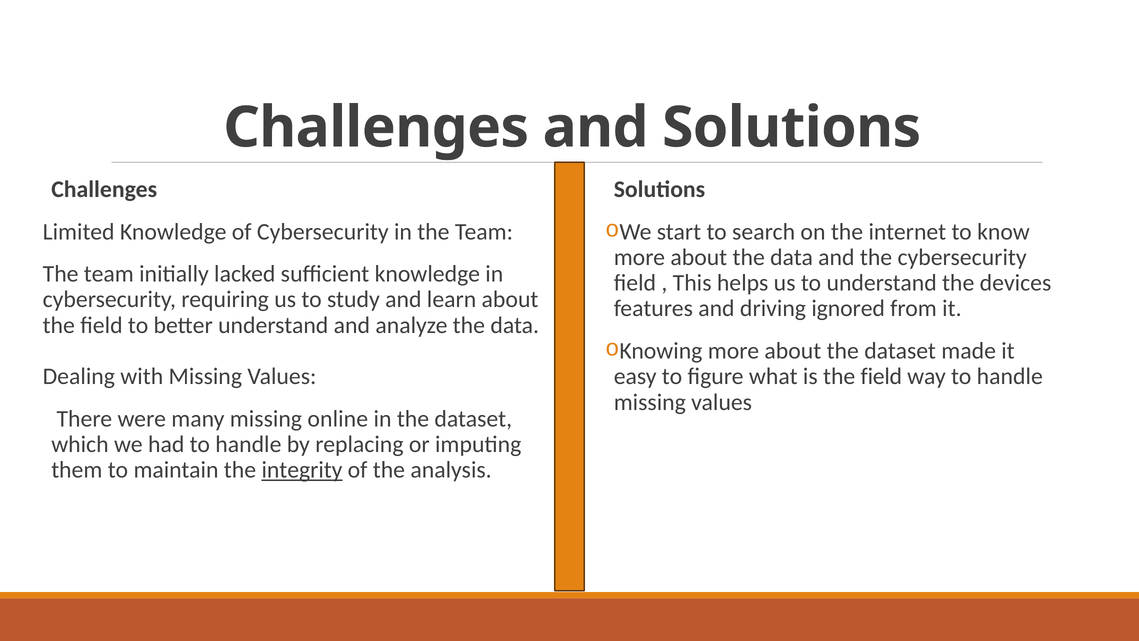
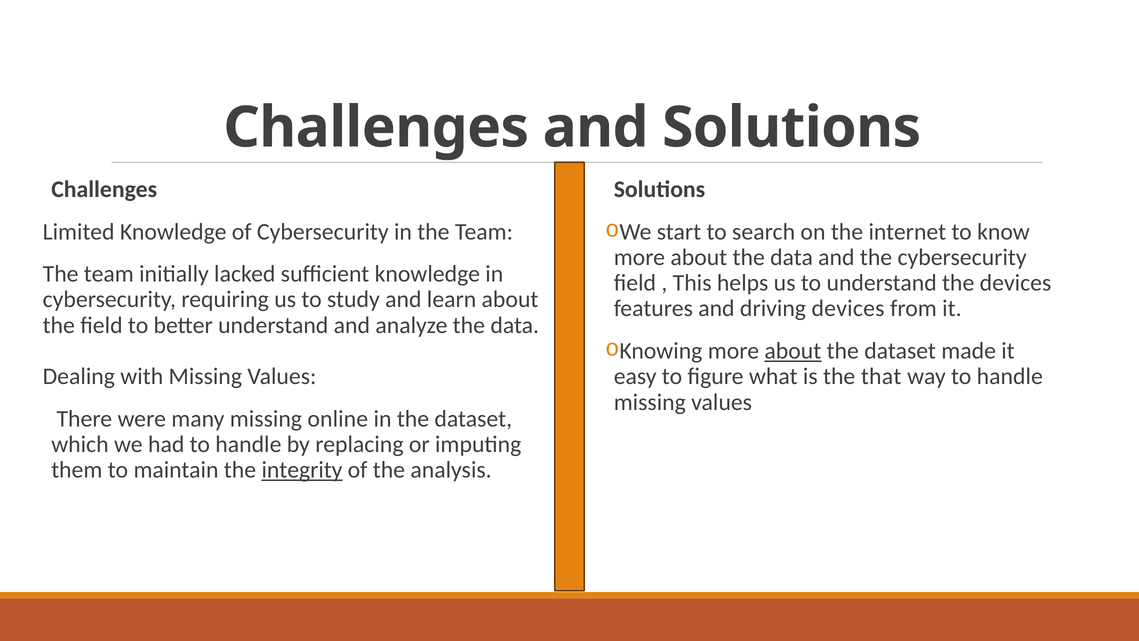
driving ignored: ignored -> devices
about at (793, 351) underline: none -> present
is the field: field -> that
